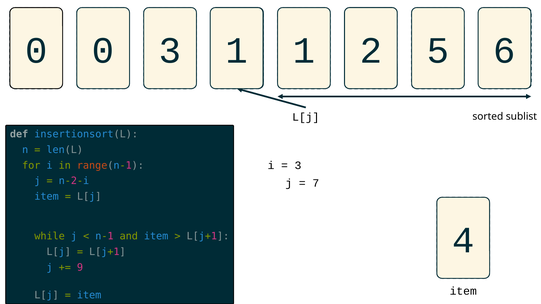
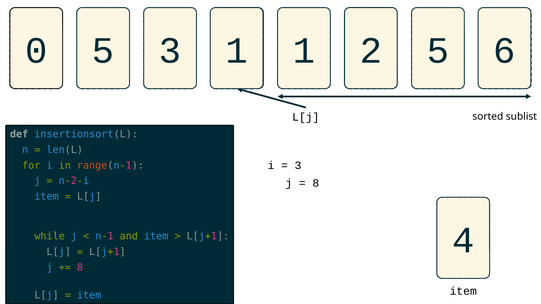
0 0: 0 -> 5
7 at (316, 183): 7 -> 8
9 at (80, 268): 9 -> 8
